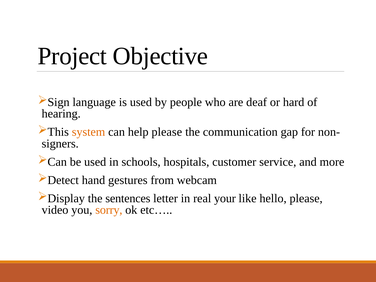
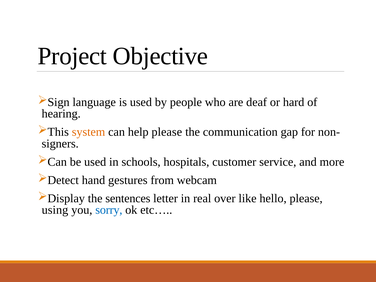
your: your -> over
video: video -> using
sorry colour: orange -> blue
